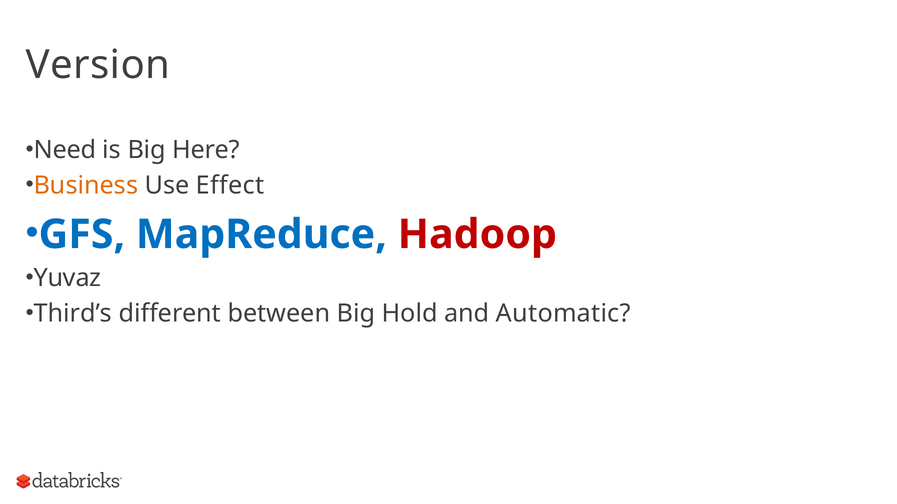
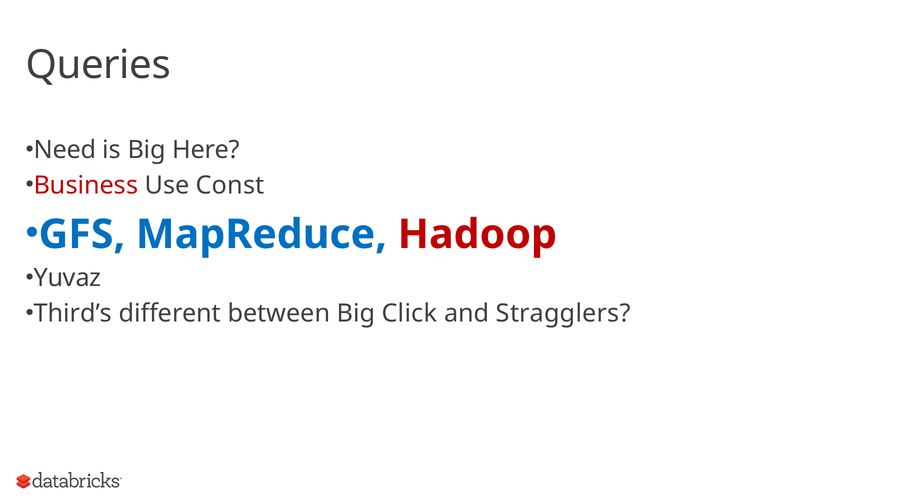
Version: Version -> Queries
Business colour: orange -> red
Effect: Effect -> Const
Hold: Hold -> Click
Automatic: Automatic -> Stragglers
